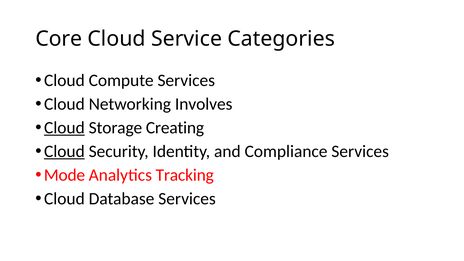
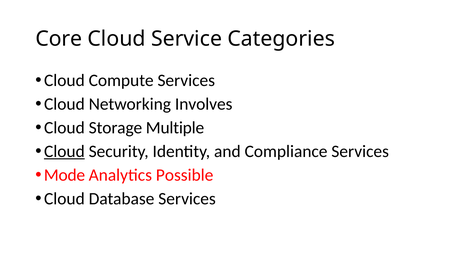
Cloud at (64, 128) underline: present -> none
Creating: Creating -> Multiple
Tracking: Tracking -> Possible
